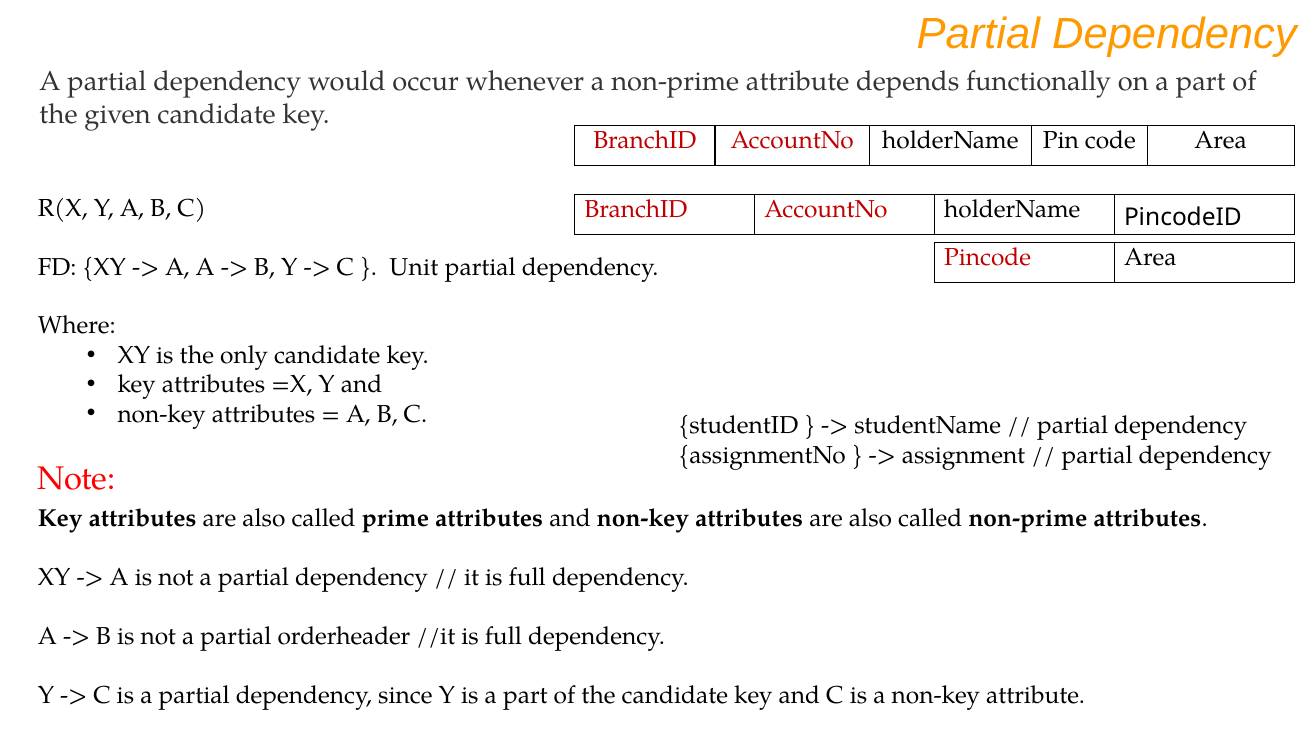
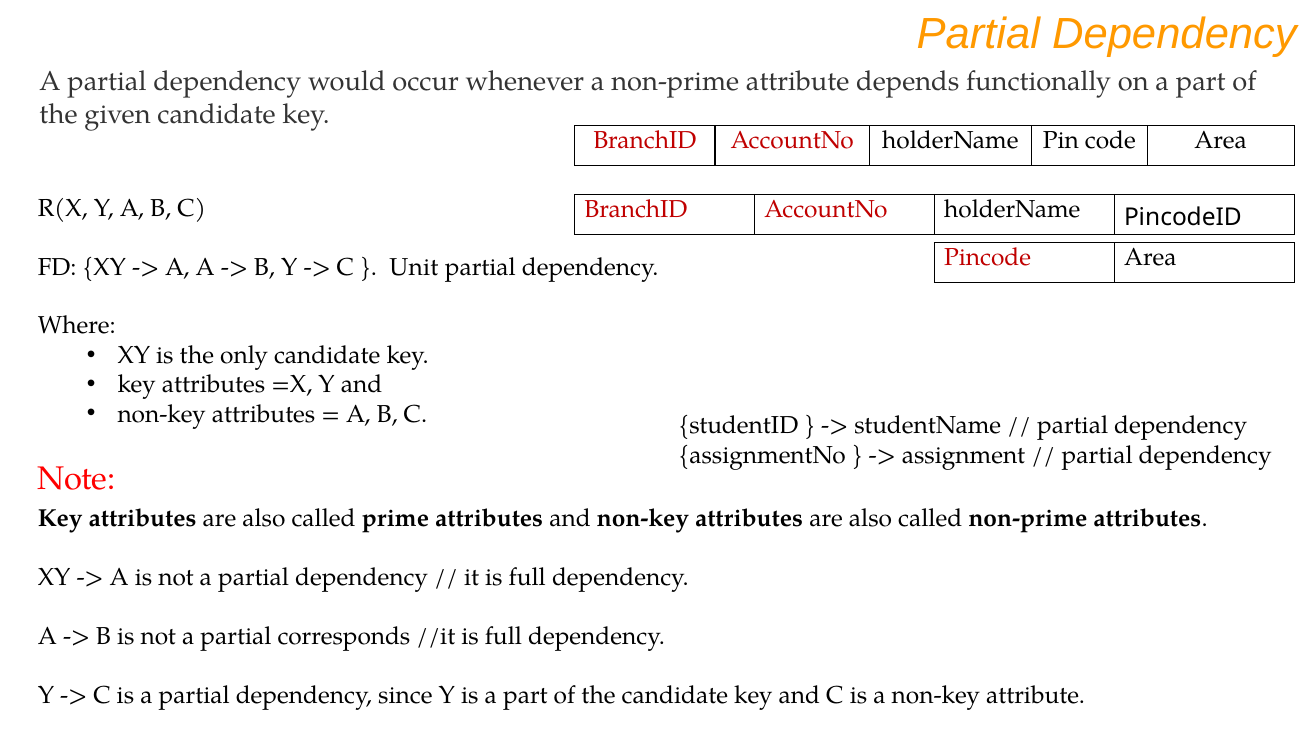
orderheader: orderheader -> corresponds
